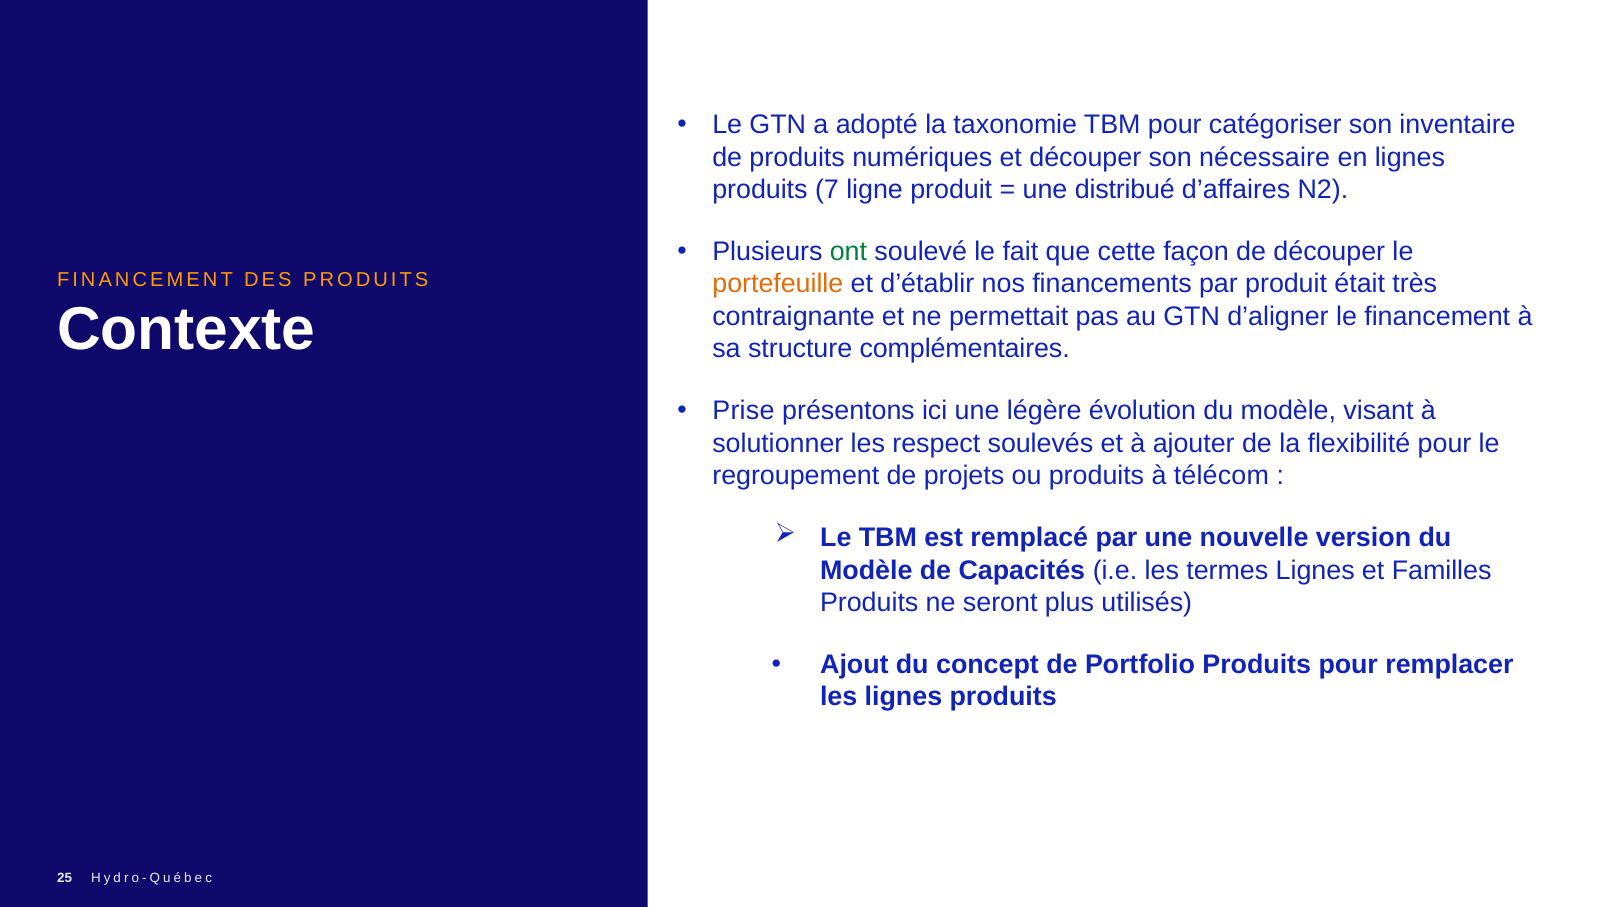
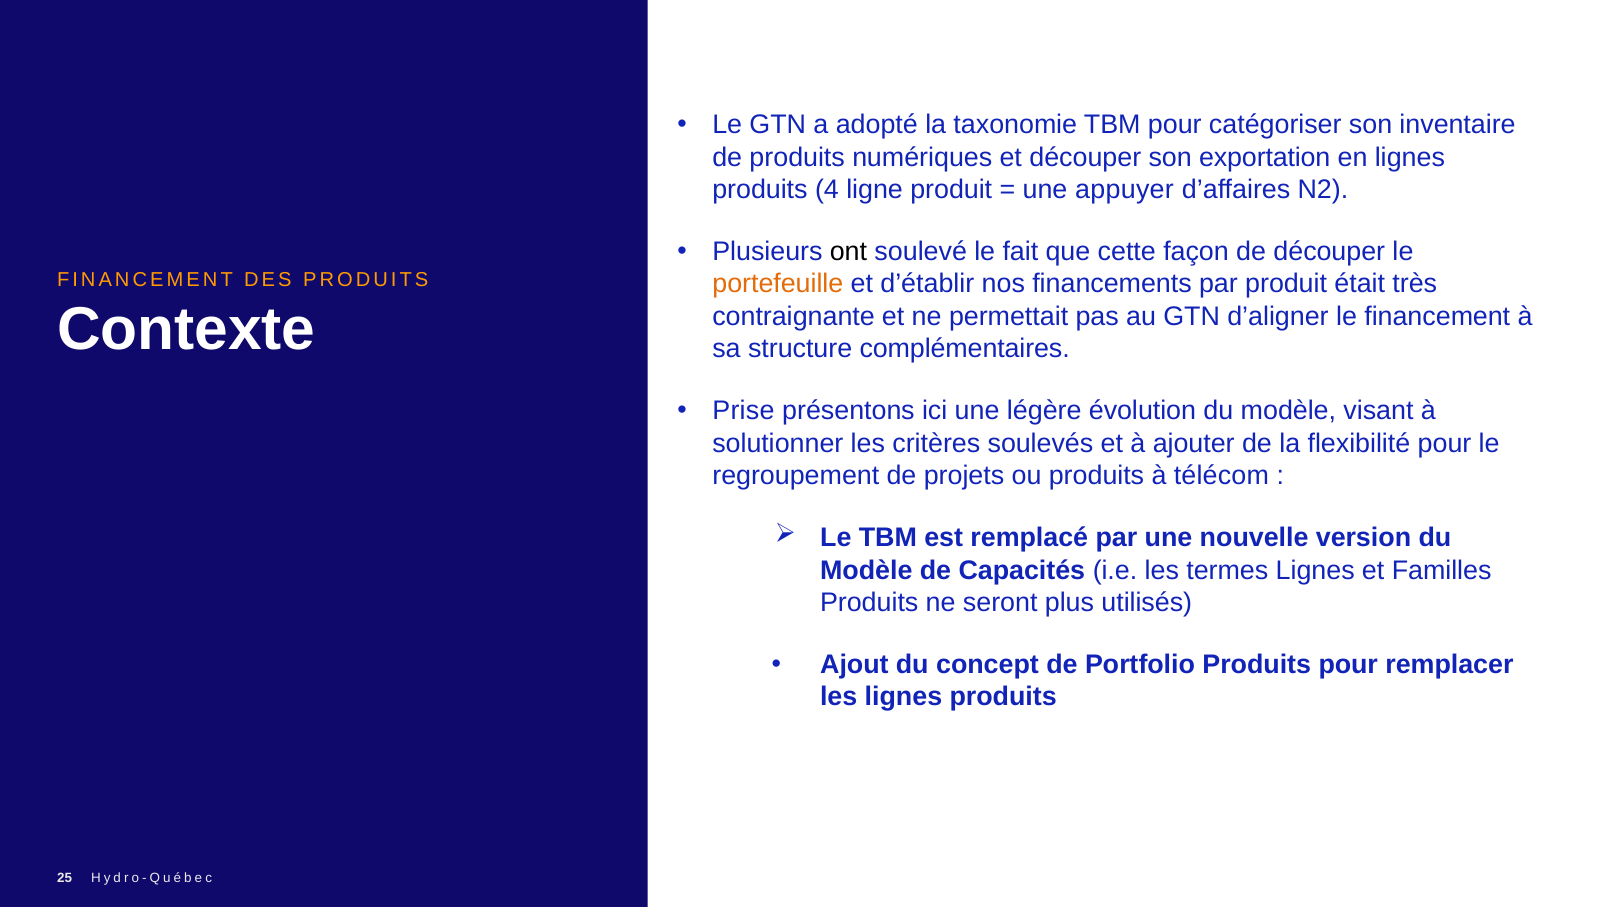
nécessaire: nécessaire -> exportation
7: 7 -> 4
distribué: distribué -> appuyer
ont colour: green -> black
respect: respect -> critères
